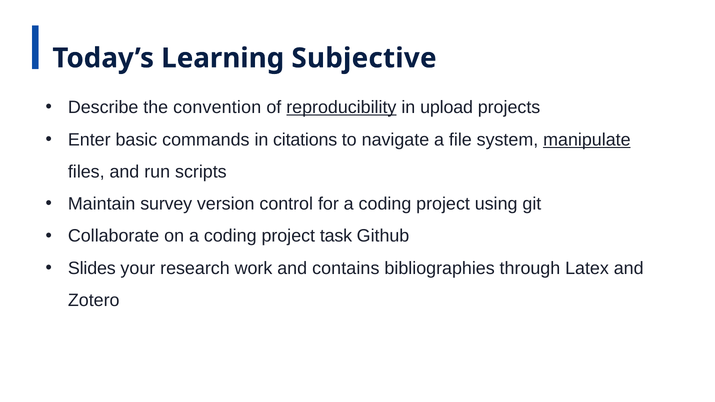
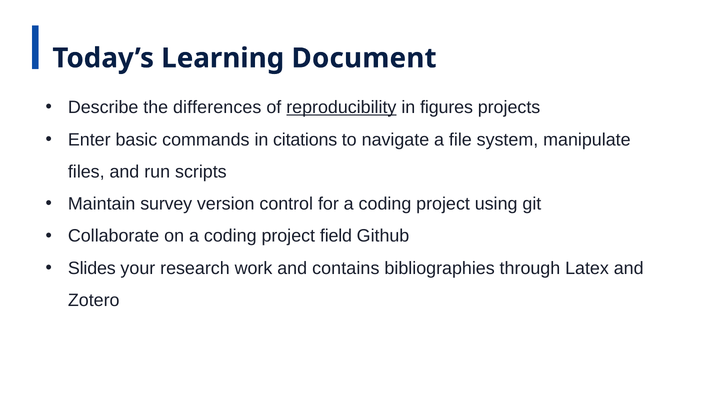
Subjective: Subjective -> Document
convention: convention -> differences
upload: upload -> figures
manipulate underline: present -> none
task: task -> field
